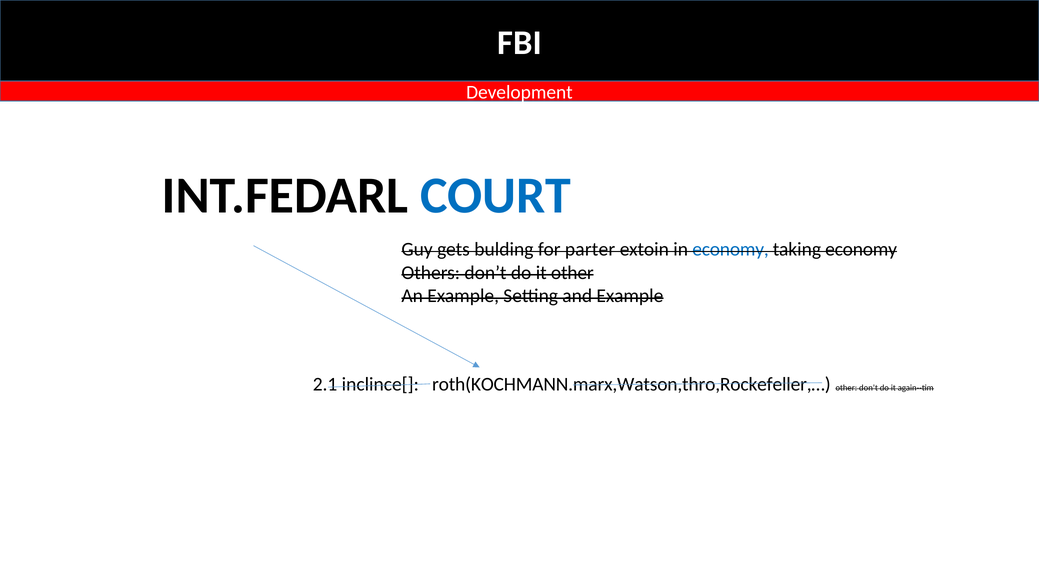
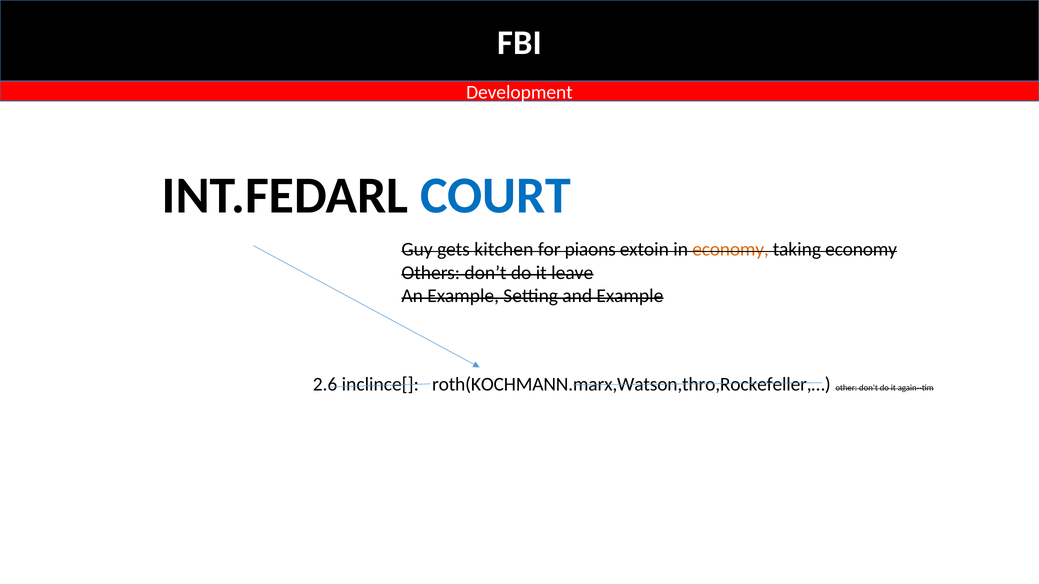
bulding: bulding -> kitchen
parter: parter -> piaons
economy at (731, 250) colour: blue -> orange
it other: other -> leave
2.1: 2.1 -> 2.6
